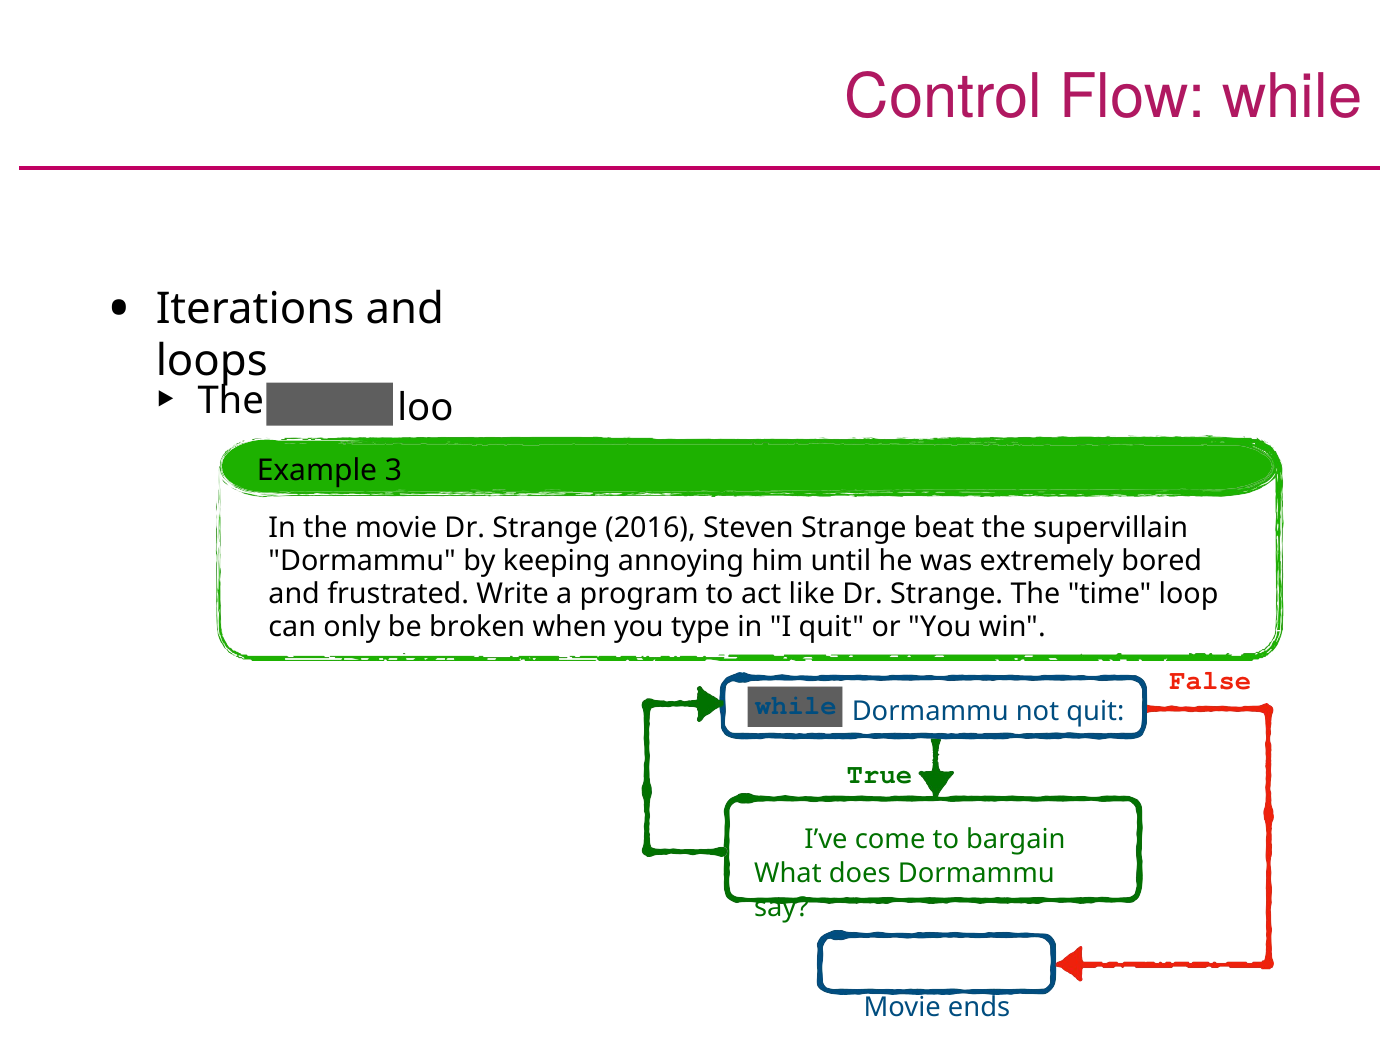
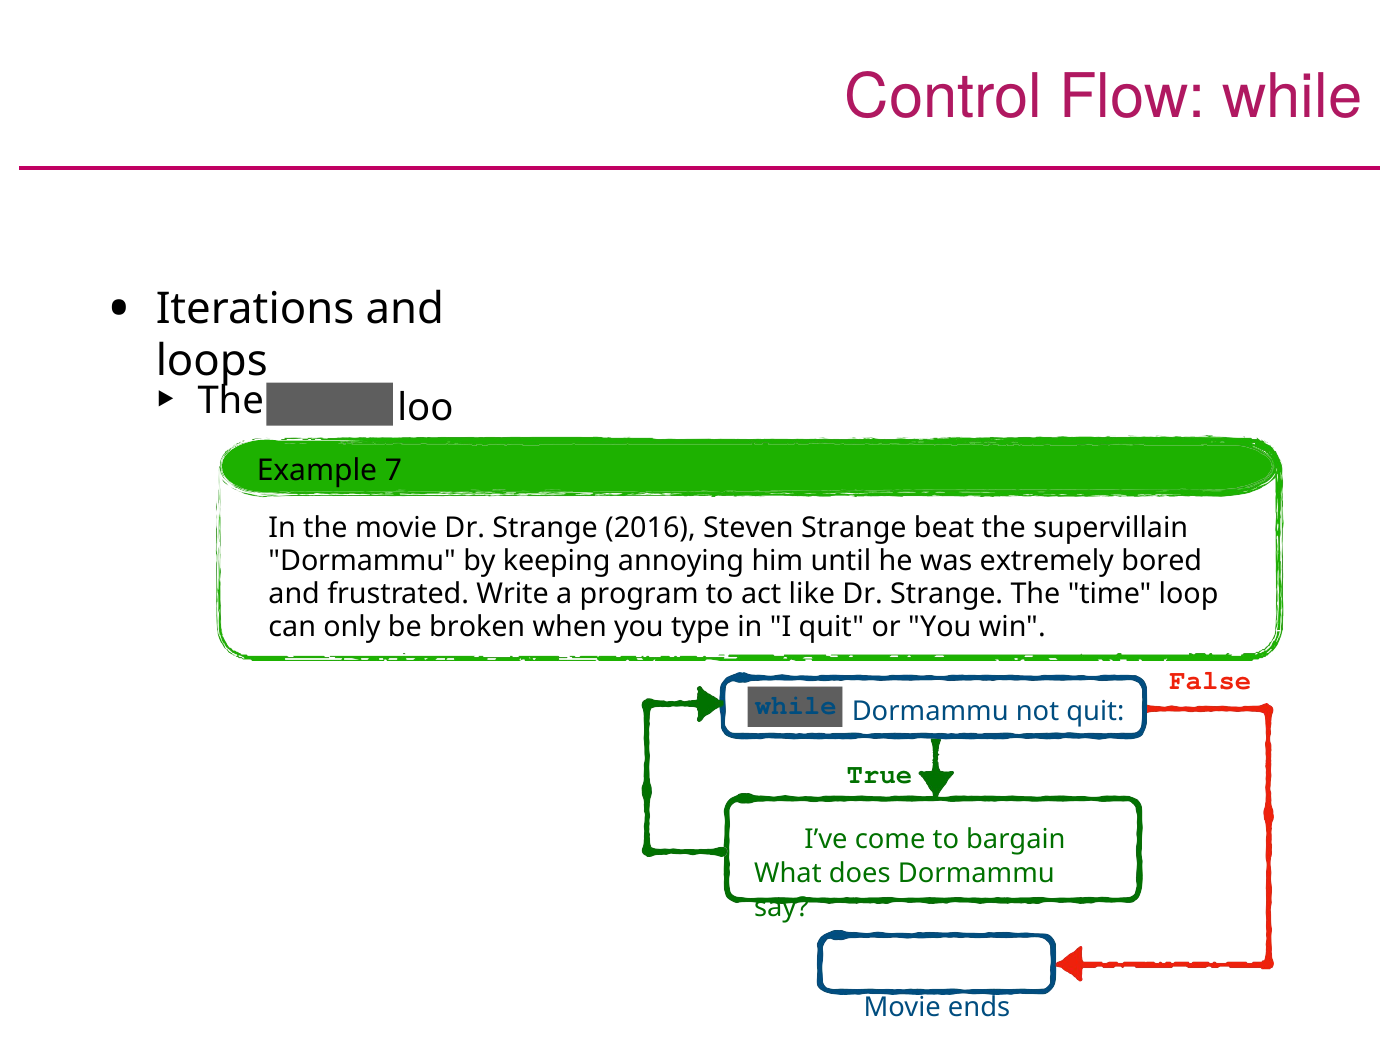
3: 3 -> 7
